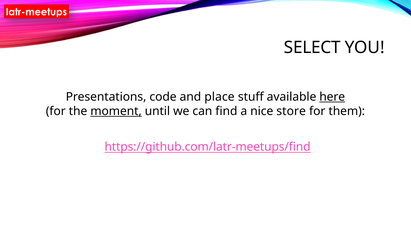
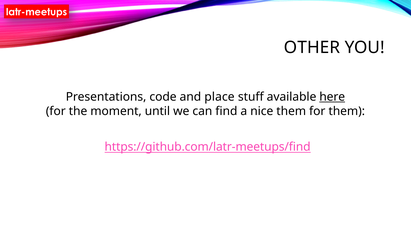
SELECT: SELECT -> OTHER
moment underline: present -> none
nice store: store -> them
